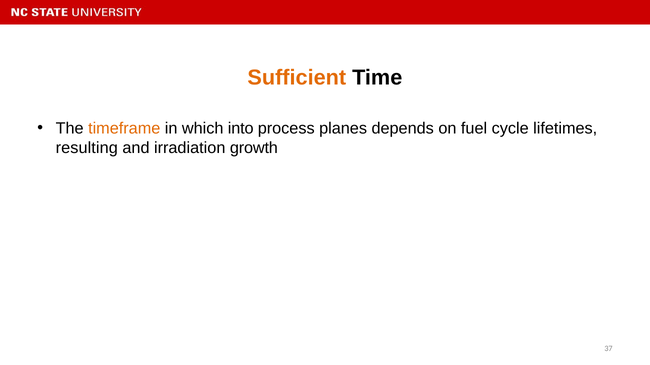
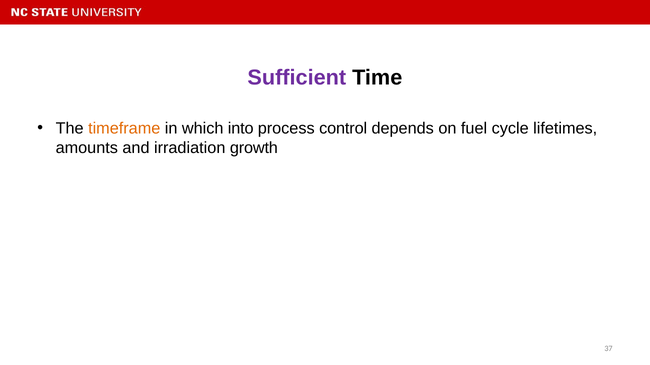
Sufficient colour: orange -> purple
planes: planes -> control
resulting: resulting -> amounts
